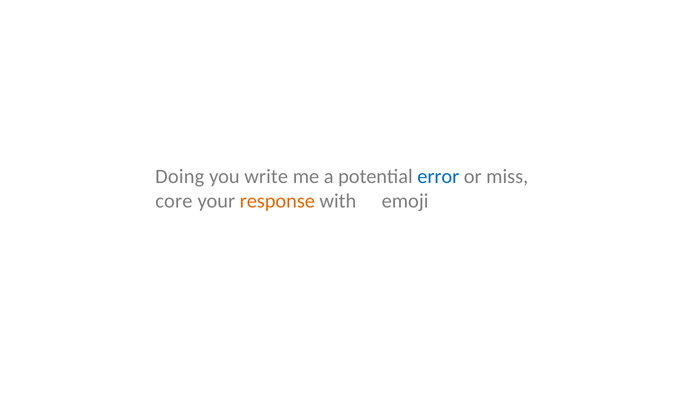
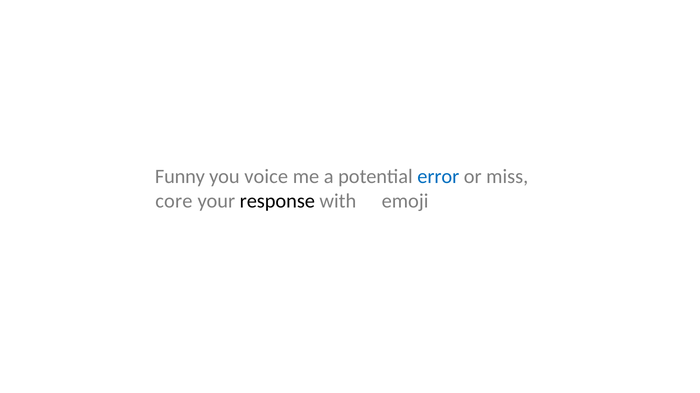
Doing: Doing -> Funny
write: write -> voice
response colour: orange -> black
